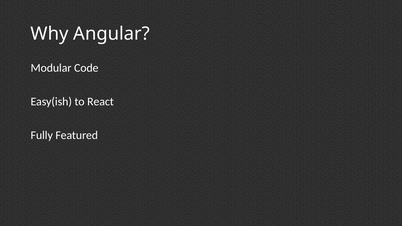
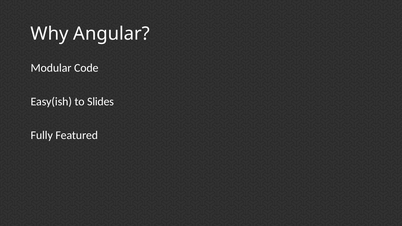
React: React -> Slides
